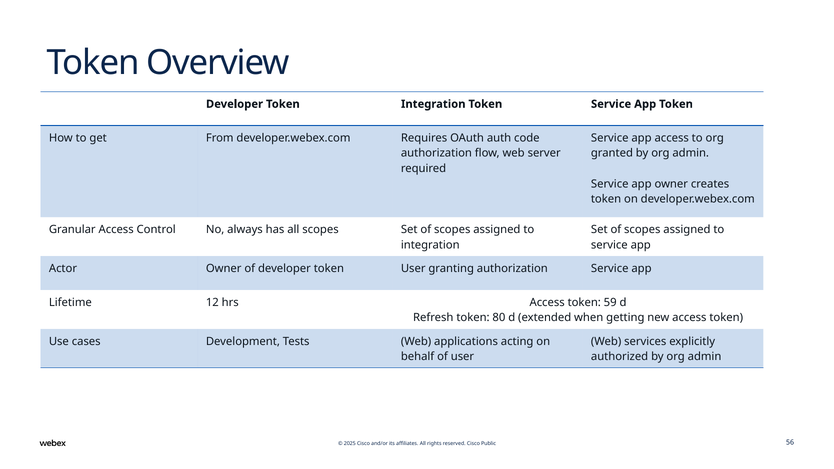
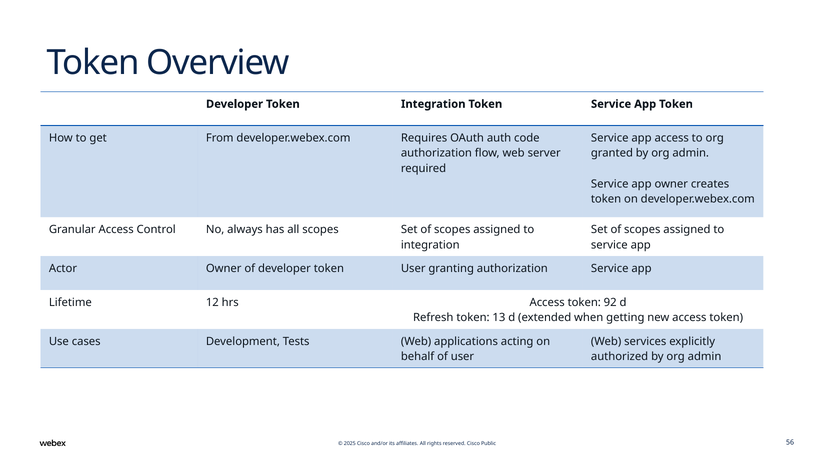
59: 59 -> 92
80: 80 -> 13
